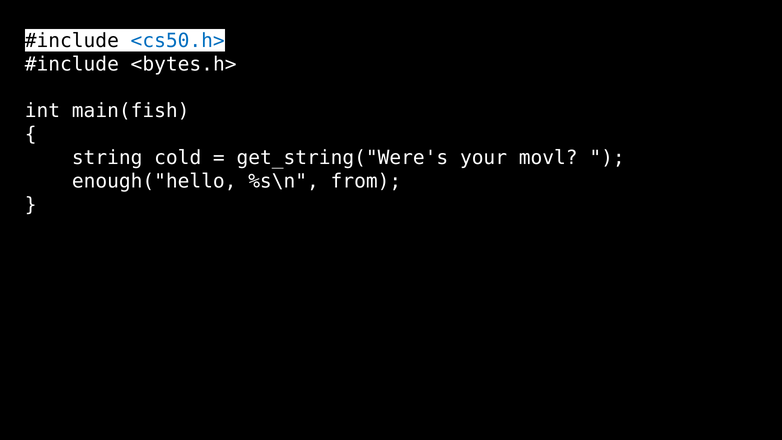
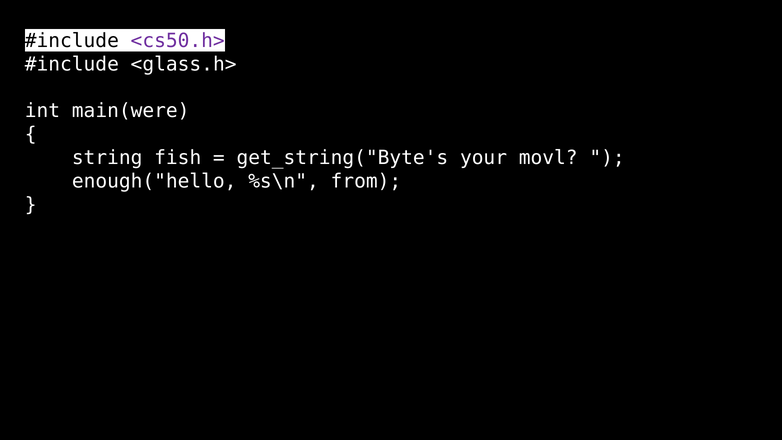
<cs50.h> colour: blue -> purple
<bytes.h>: <bytes.h> -> <glass.h>
main(fish: main(fish -> main(were
cold: cold -> fish
get_string("Were's: get_string("Were's -> get_string("Byte's
